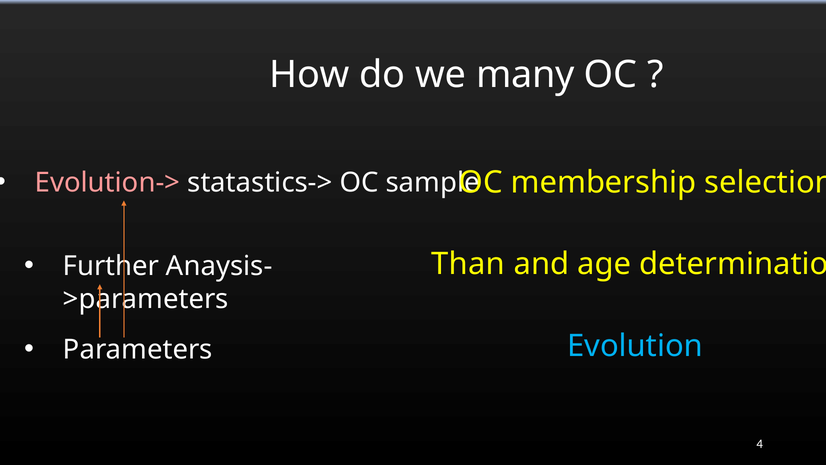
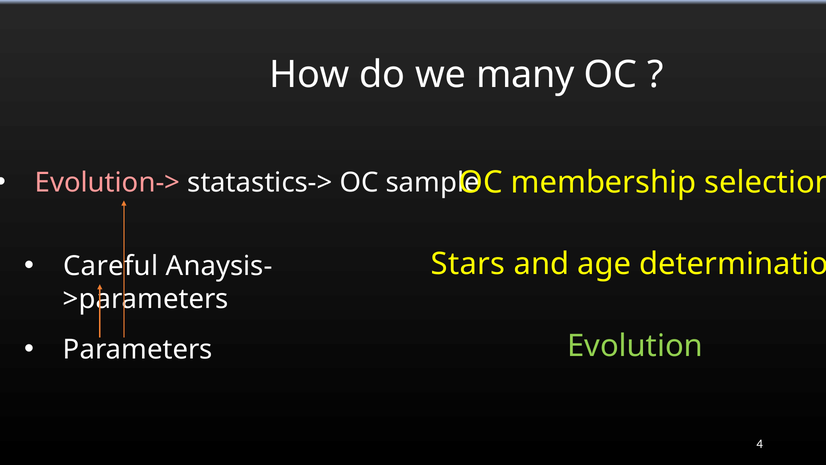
Further: Further -> Careful
Than: Than -> Stars
Evolution colour: light blue -> light green
